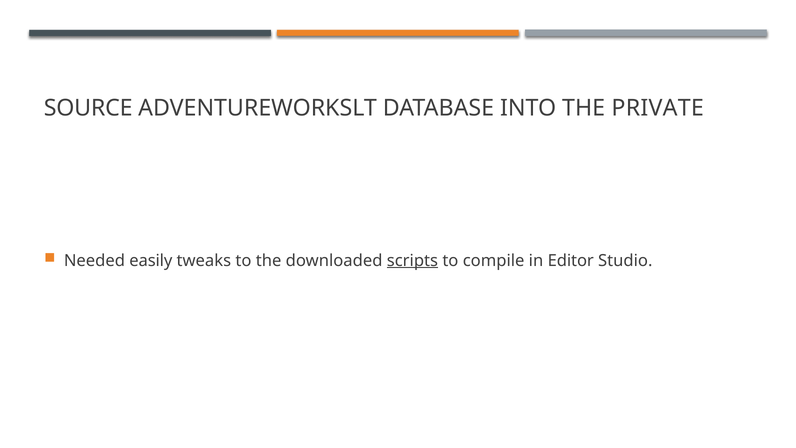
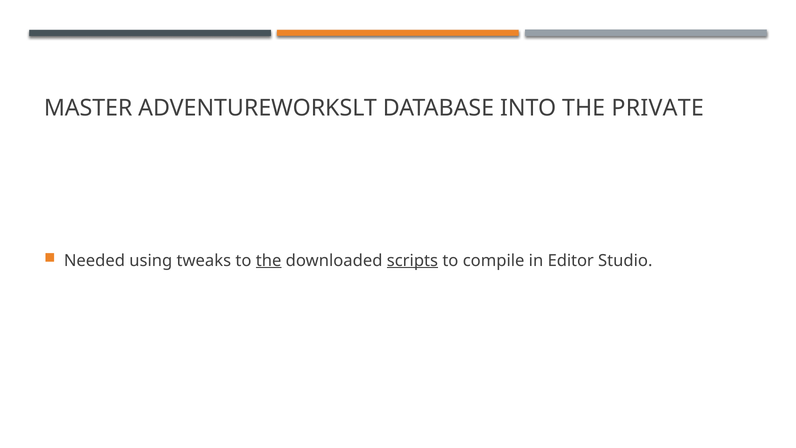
SOURCE: SOURCE -> MASTER
easily: easily -> using
the at (269, 260) underline: none -> present
